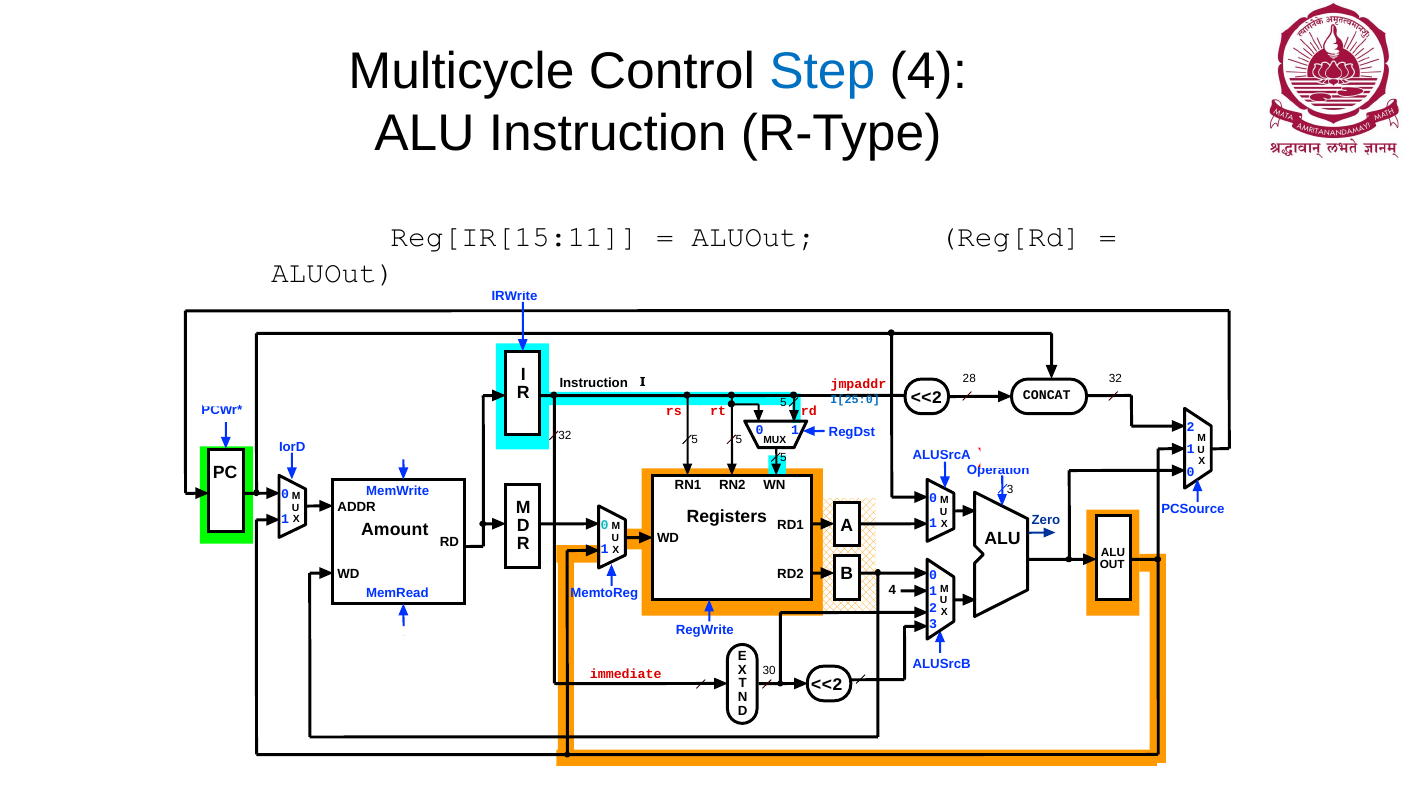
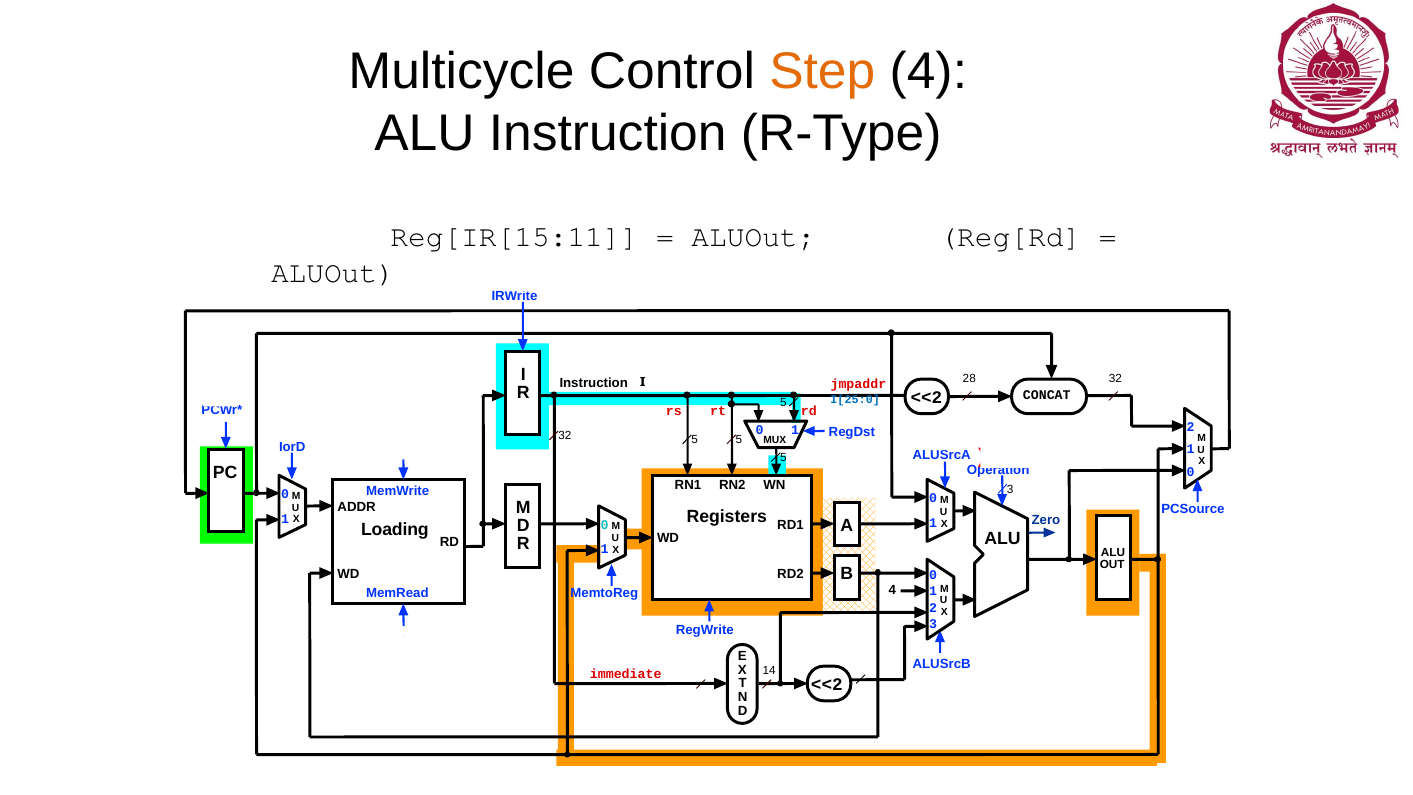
Step colour: blue -> orange
Amount: Amount -> Loading
30: 30 -> 14
